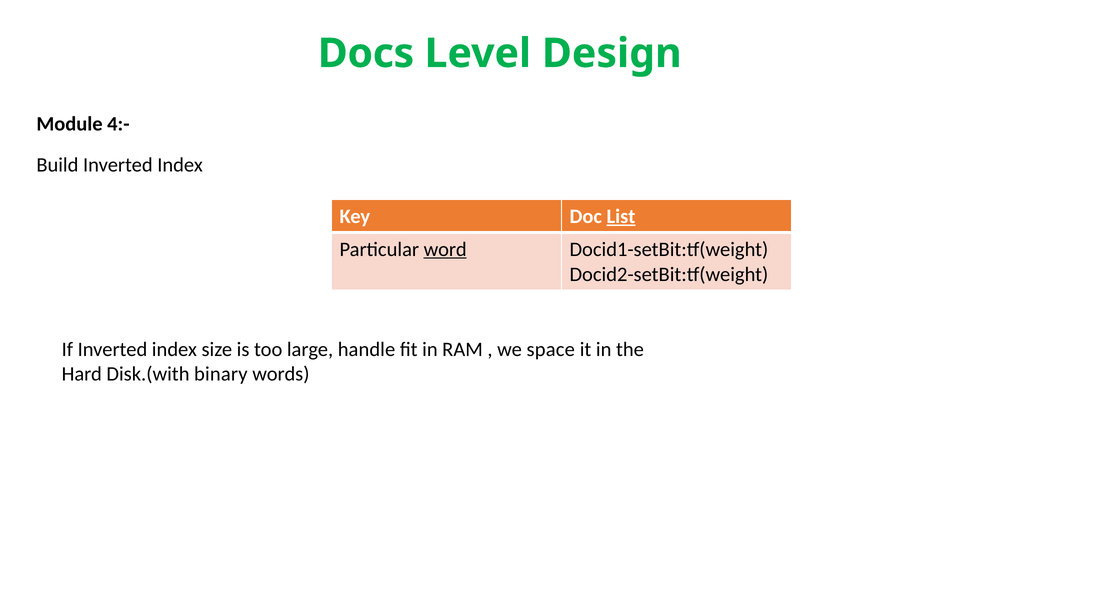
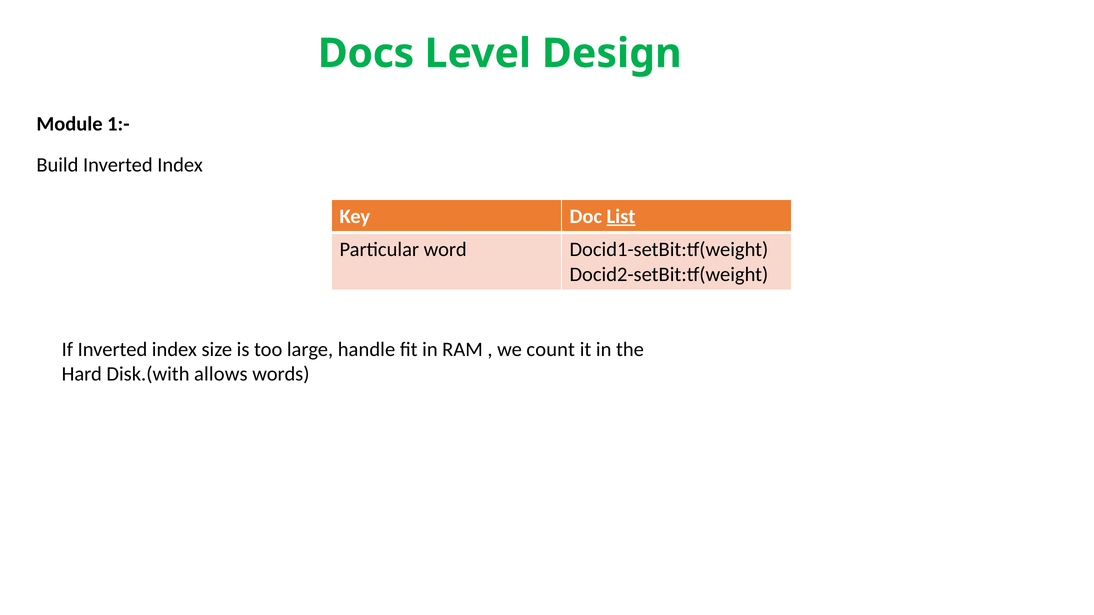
4:-: 4:- -> 1:-
word underline: present -> none
space: space -> count
binary: binary -> allows
